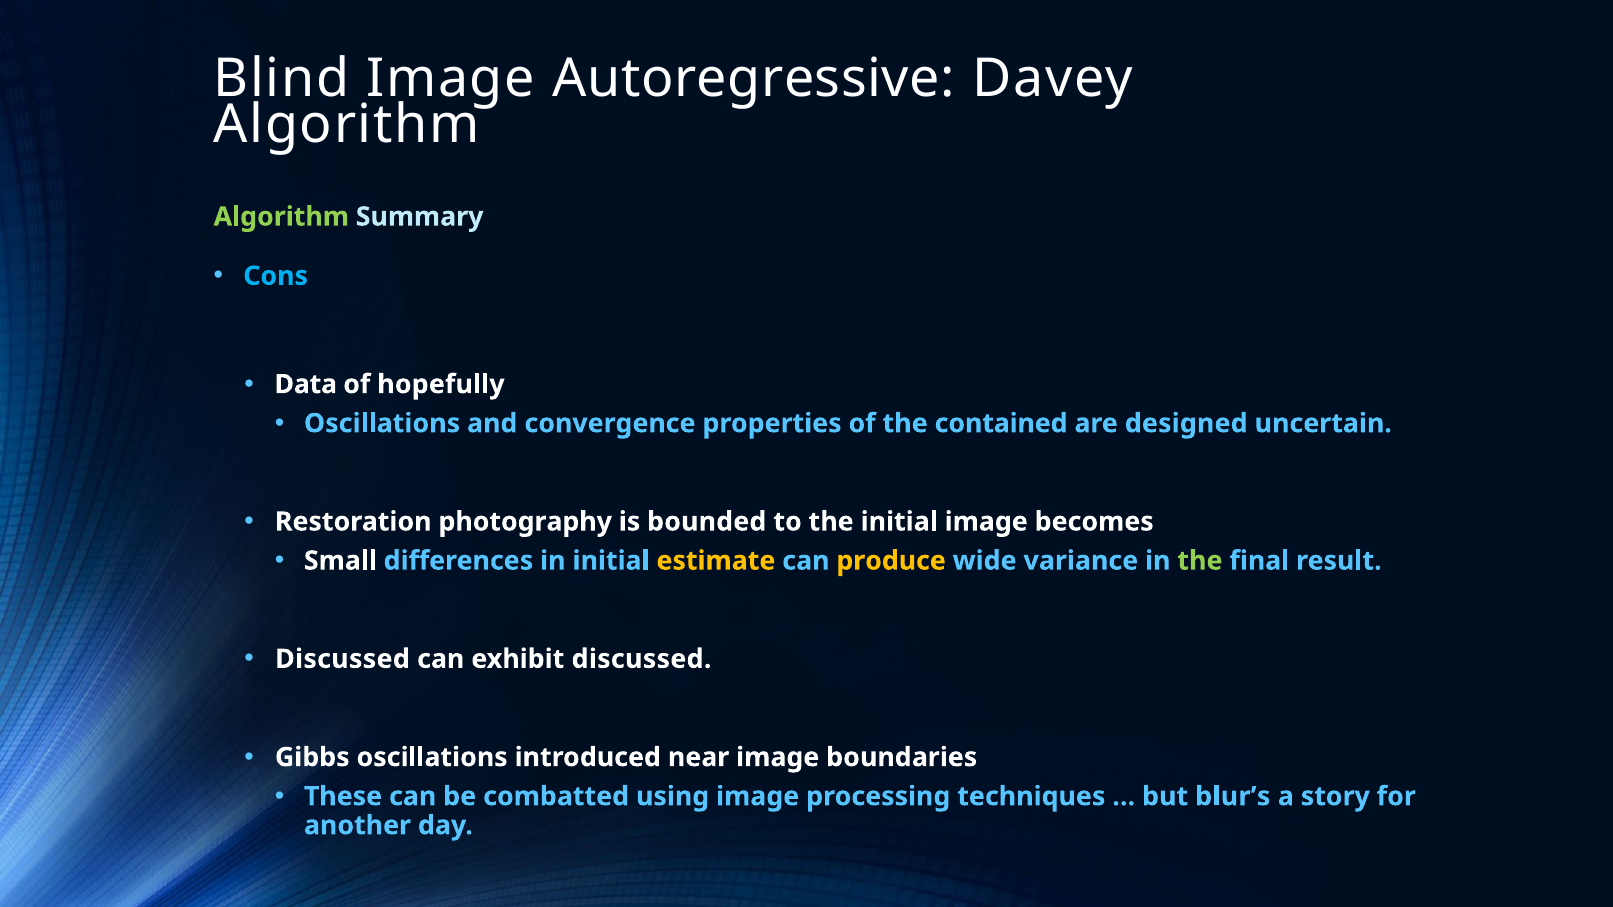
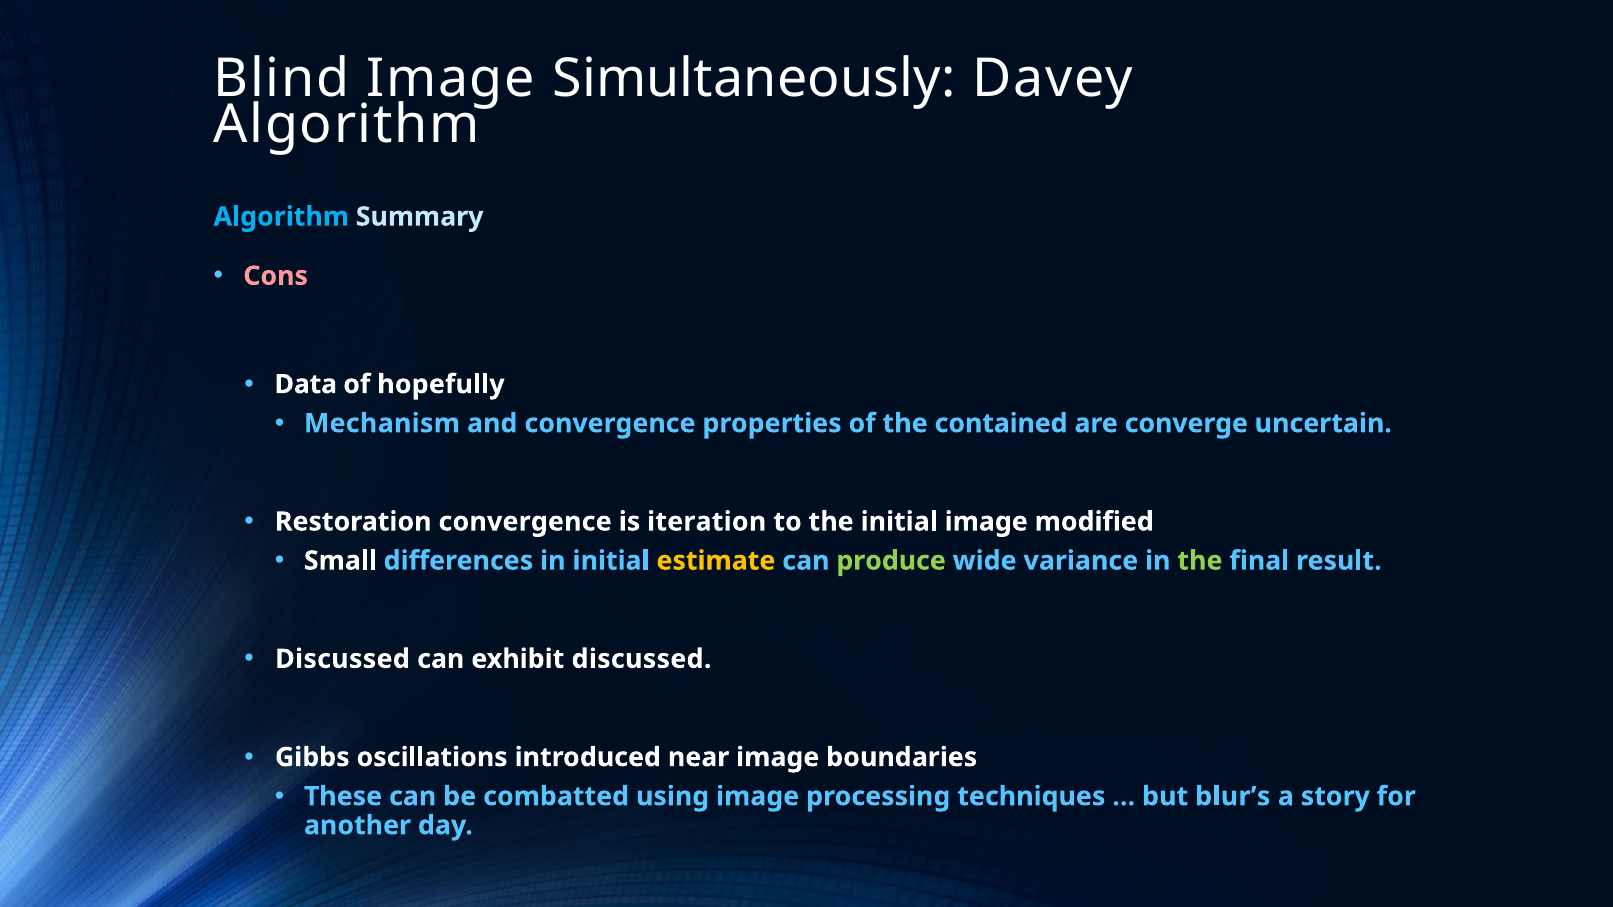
Autoregressive: Autoregressive -> Simultaneously
Algorithm at (281, 217) colour: light green -> light blue
Cons colour: light blue -> pink
Oscillations at (382, 424): Oscillations -> Mechanism
designed: designed -> converge
Restoration photography: photography -> convergence
bounded: bounded -> iteration
becomes: becomes -> modified
produce colour: yellow -> light green
